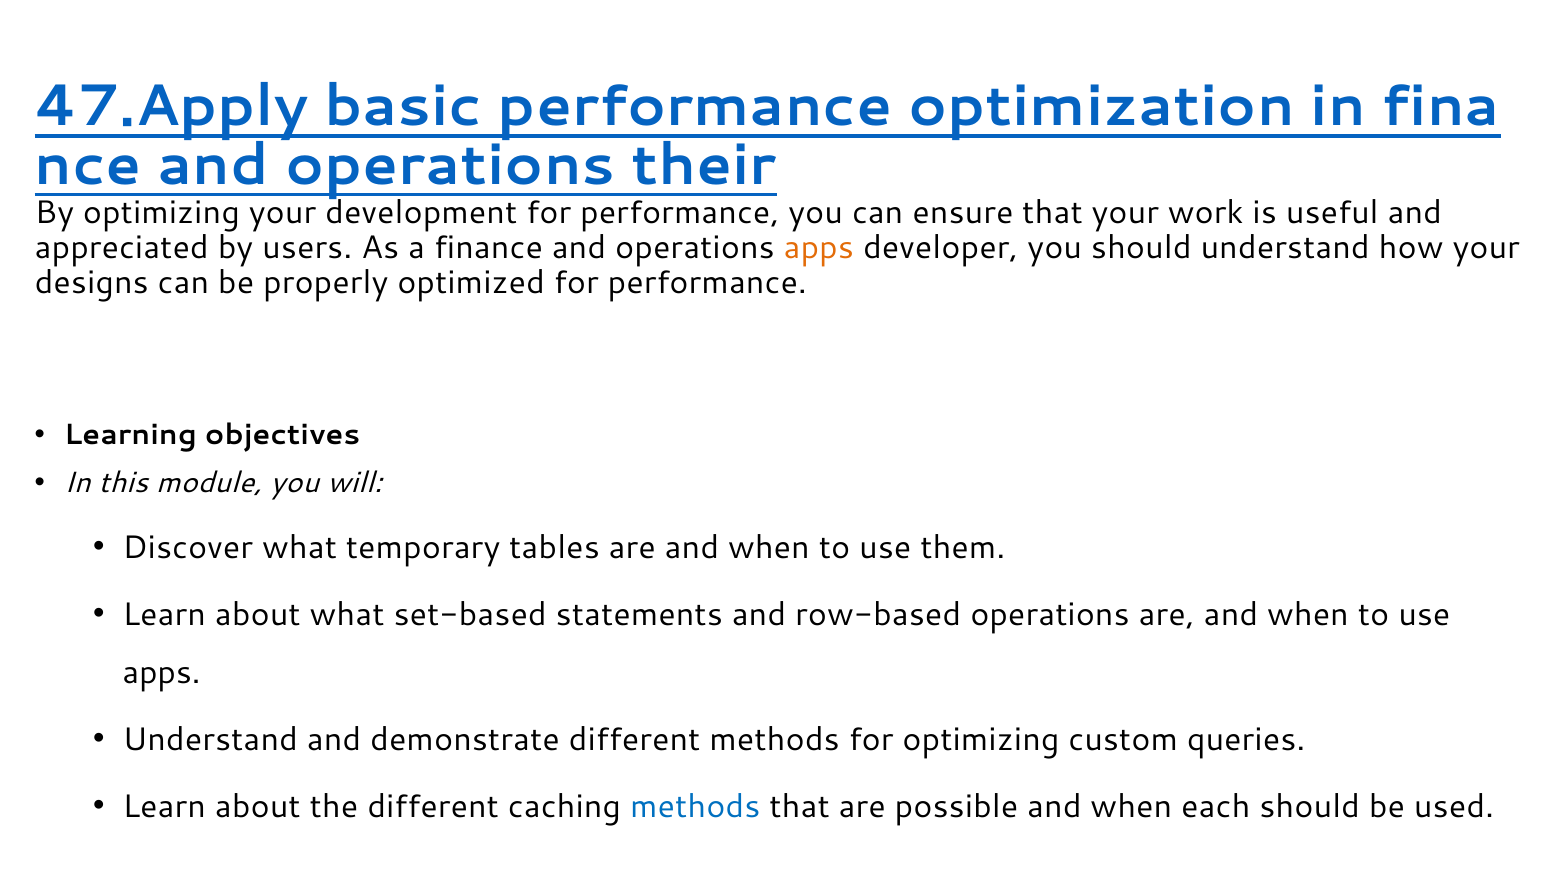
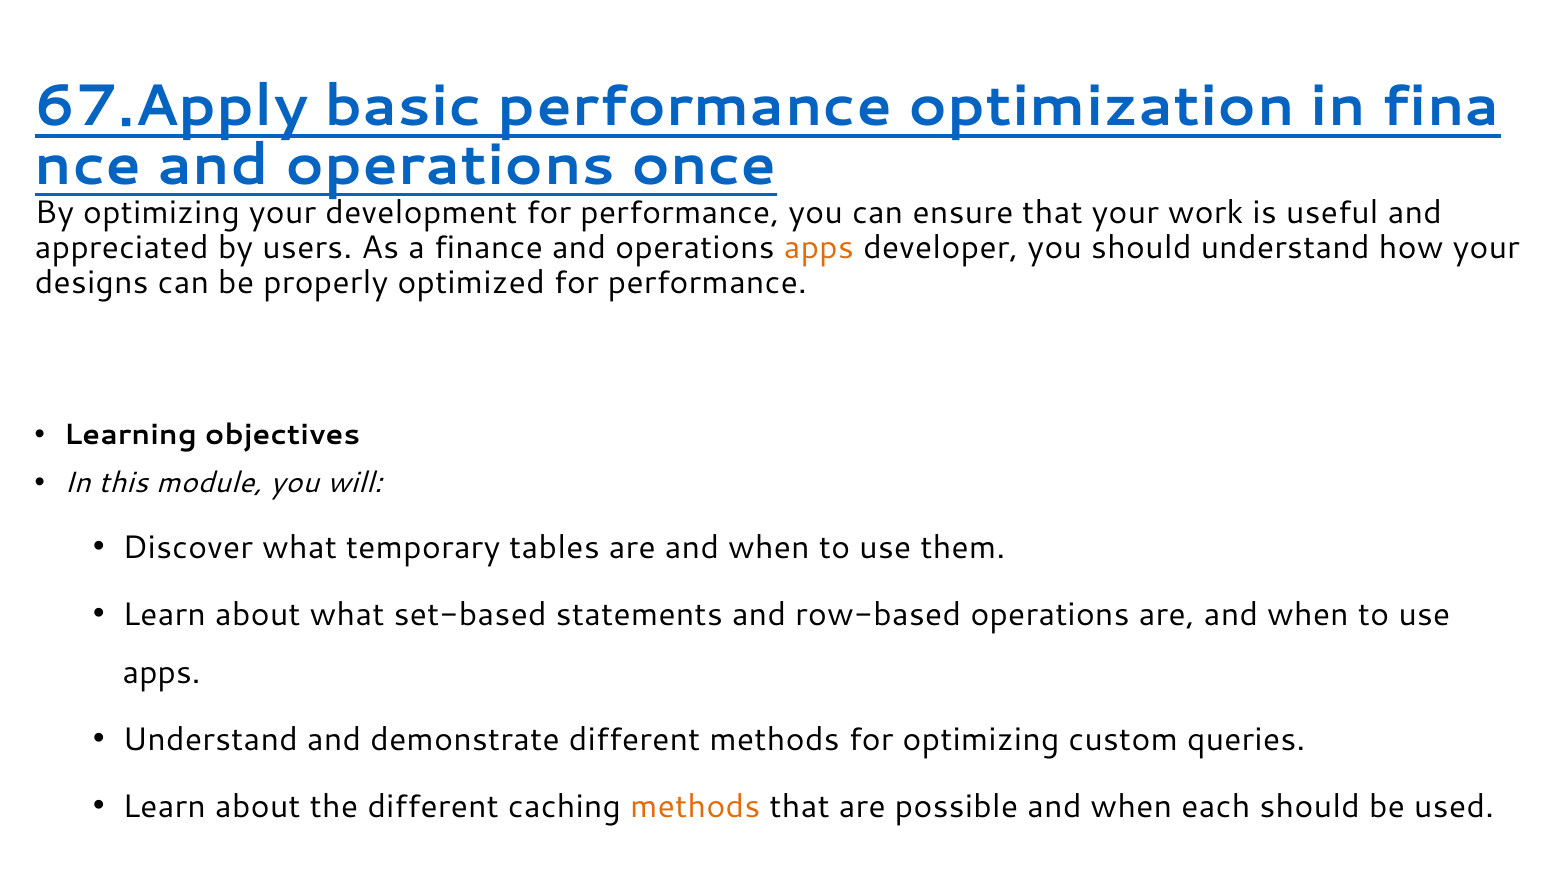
47.Apply: 47.Apply -> 67.Apply
their: their -> once
methods at (695, 807) colour: blue -> orange
